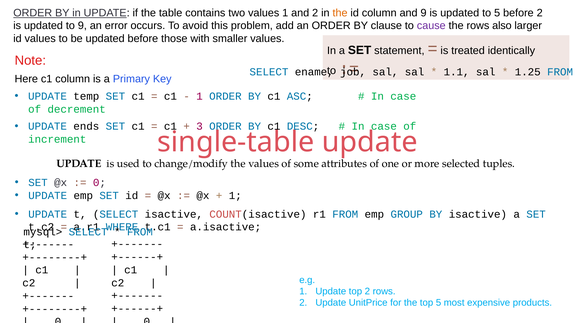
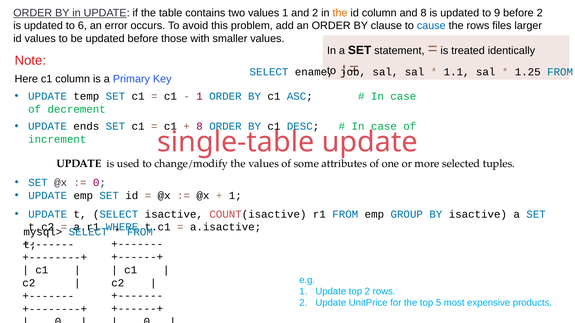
and 9: 9 -> 8
to 5: 5 -> 9
to 9: 9 -> 6
cause colour: purple -> blue
also: also -> files
3 at (200, 127): 3 -> 8
